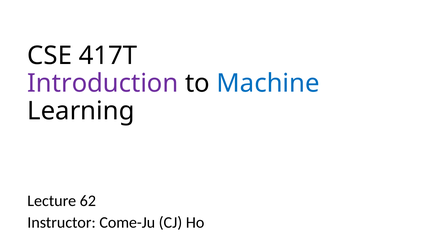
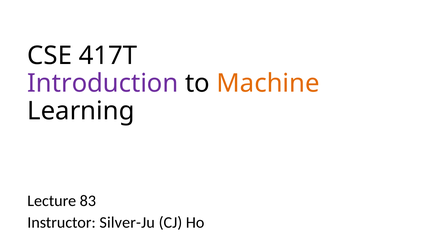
Machine colour: blue -> orange
62: 62 -> 83
Come-Ju: Come-Ju -> Silver-Ju
